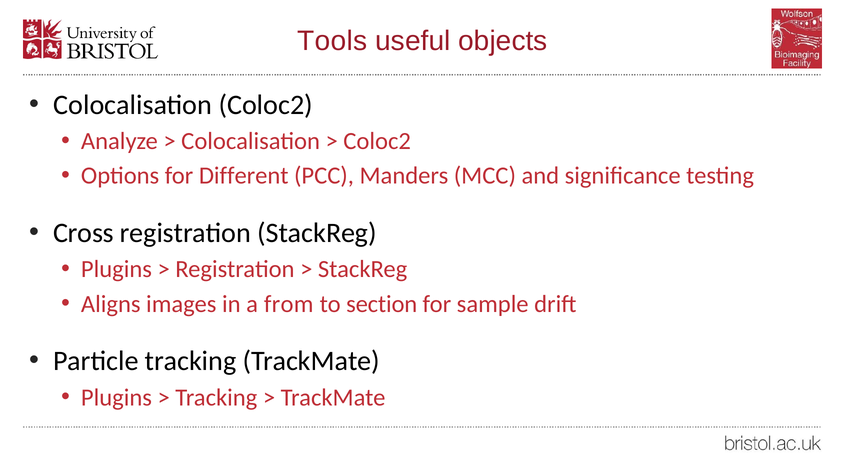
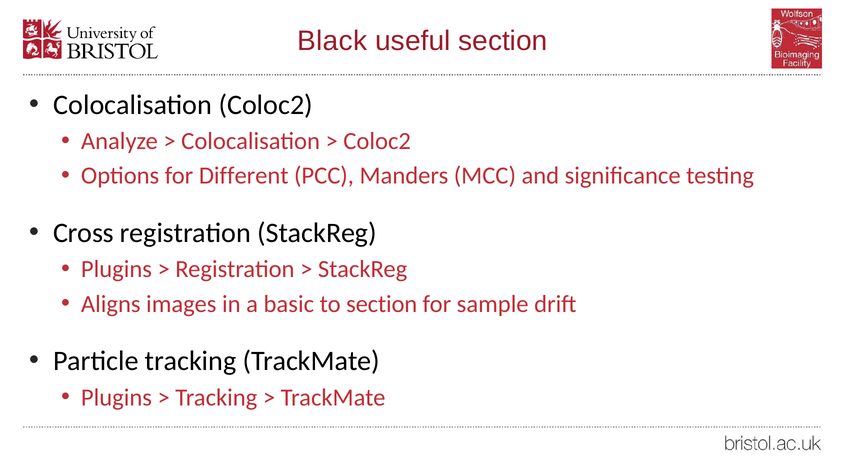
Tools: Tools -> Black
useful objects: objects -> section
from: from -> basic
